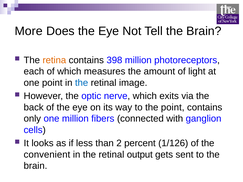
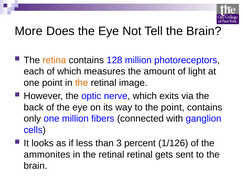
398: 398 -> 128
the at (82, 83) colour: blue -> orange
2: 2 -> 3
convenient: convenient -> ammonites
retinal output: output -> retinal
